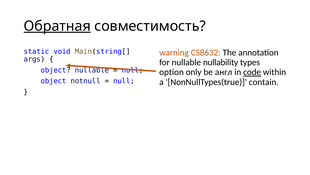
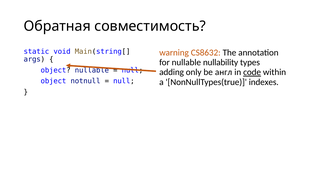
Обратная underline: present -> none
option: option -> adding
contain: contain -> indexes
